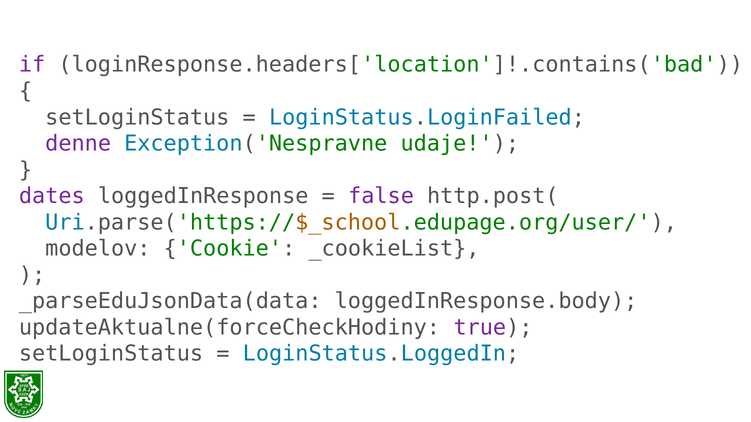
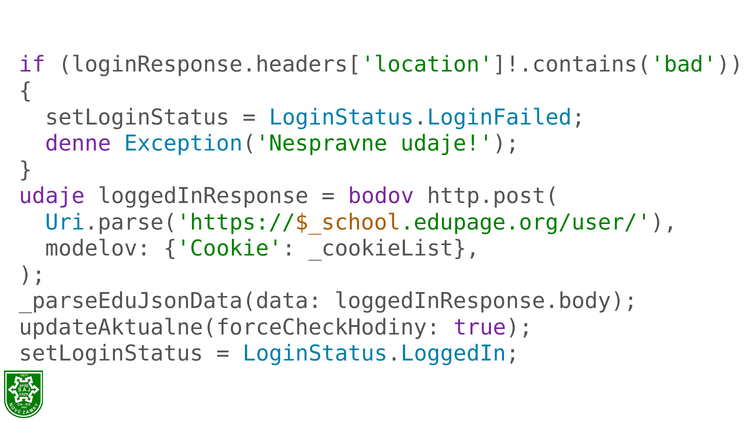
dates at (52, 196): dates -> udaje
false: false -> bodov
